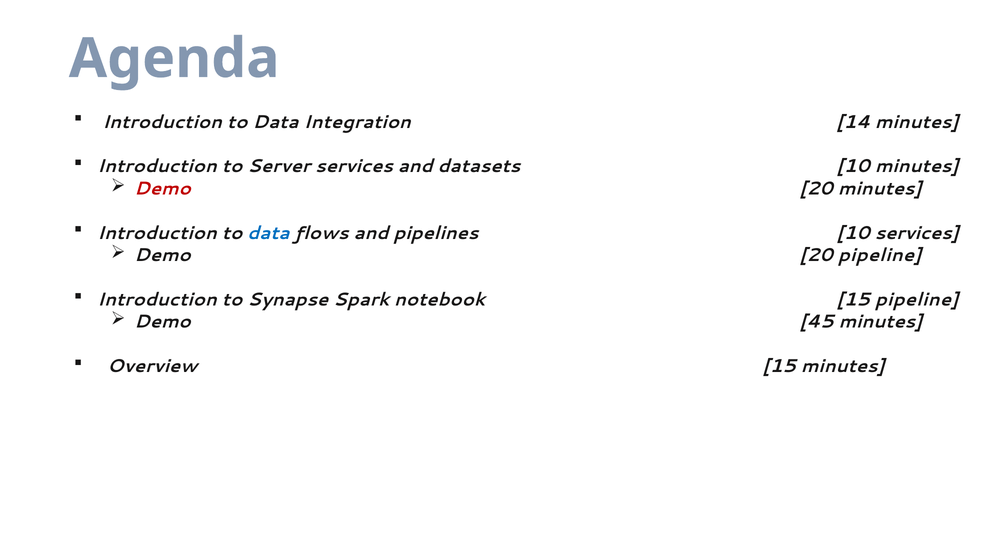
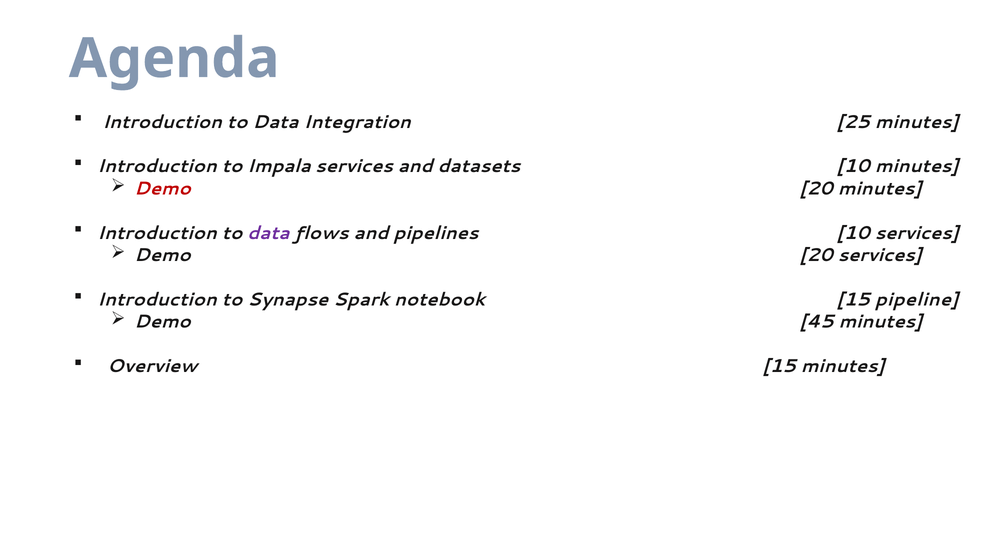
14: 14 -> 25
Server: Server -> Impala
data at (268, 233) colour: blue -> purple
20 pipeline: pipeline -> services
